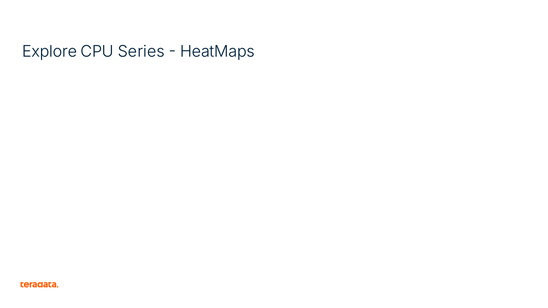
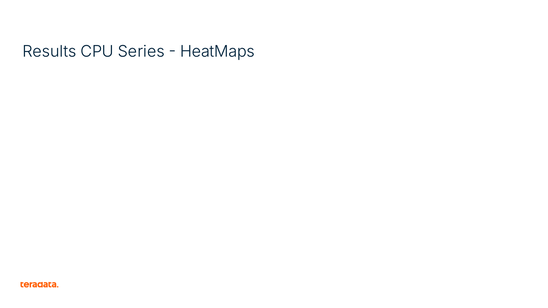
Explore: Explore -> Results
